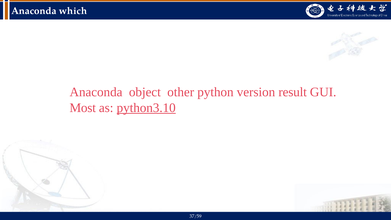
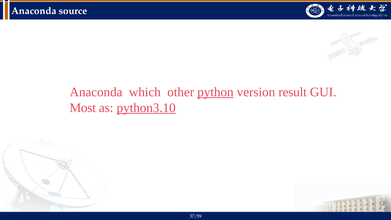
which: which -> source
object: object -> which
python underline: none -> present
